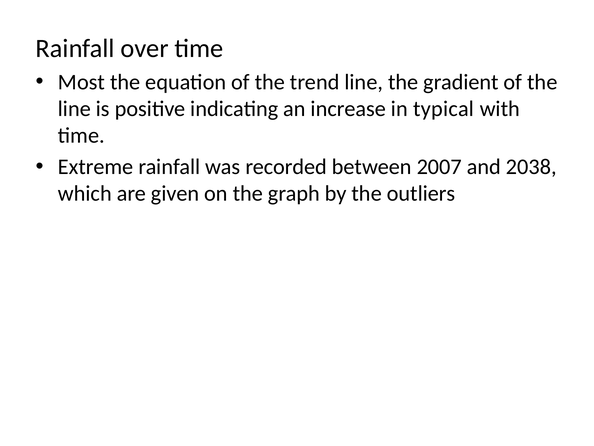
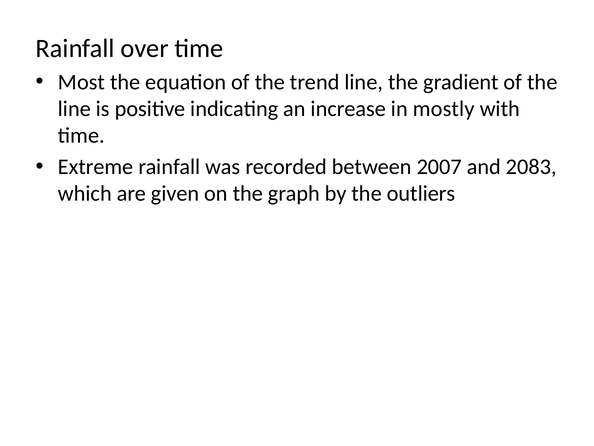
typical: typical -> mostly
2038: 2038 -> 2083
